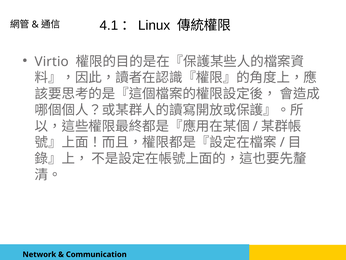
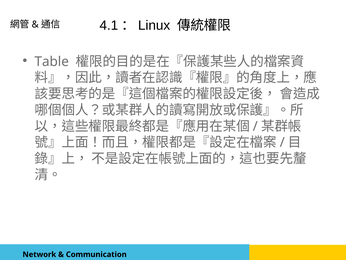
Virtio: Virtio -> Table
